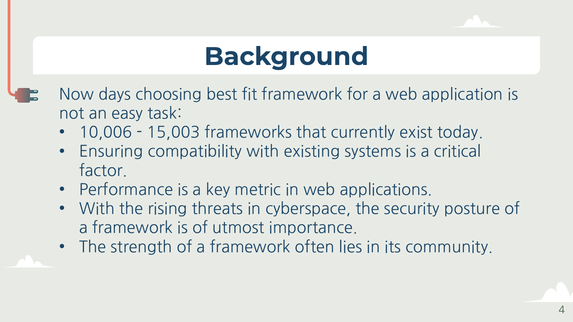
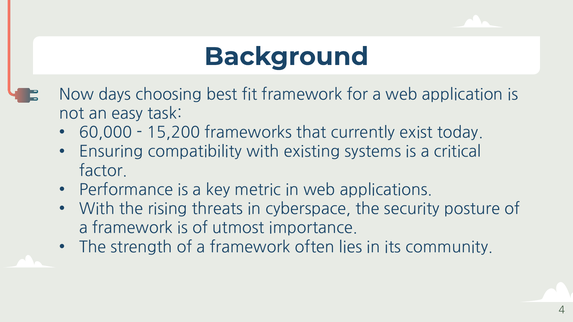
10,006: 10,006 -> 60,000
15,003: 15,003 -> 15,200
